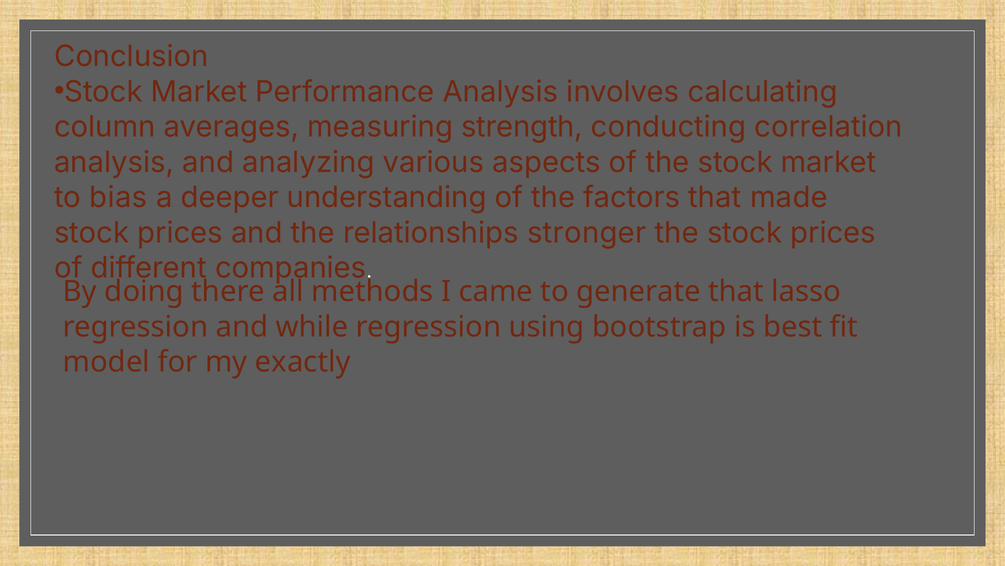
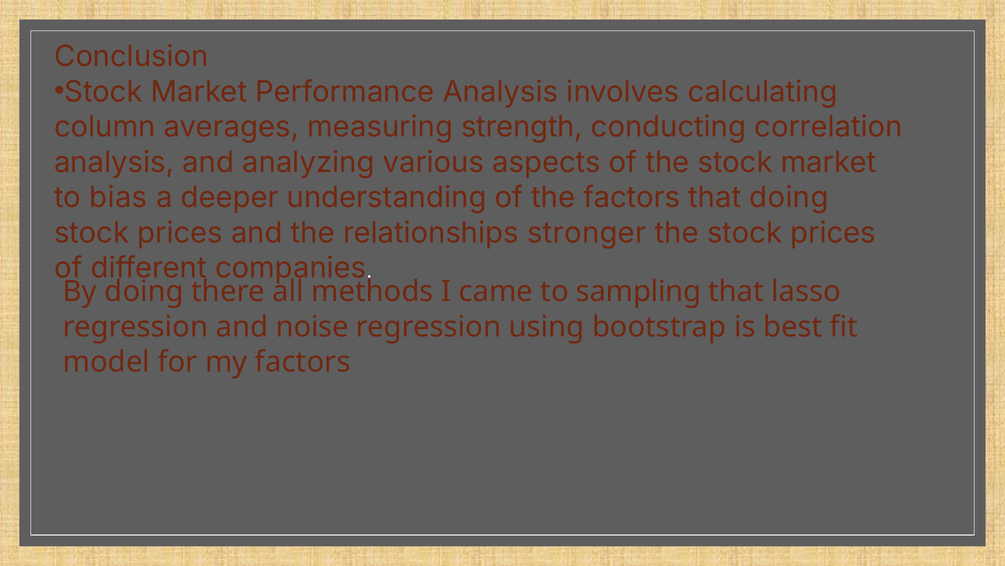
that made: made -> doing
generate: generate -> sampling
while: while -> noise
my exactly: exactly -> factors
